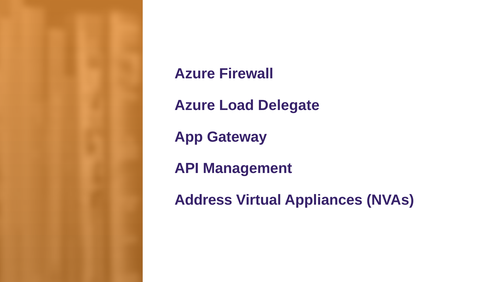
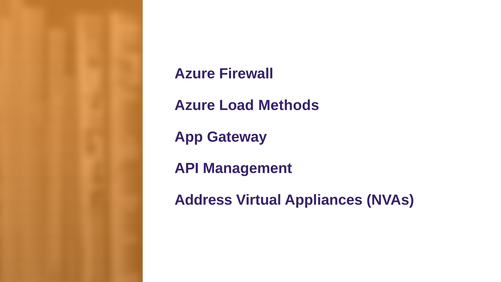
Delegate: Delegate -> Methods
